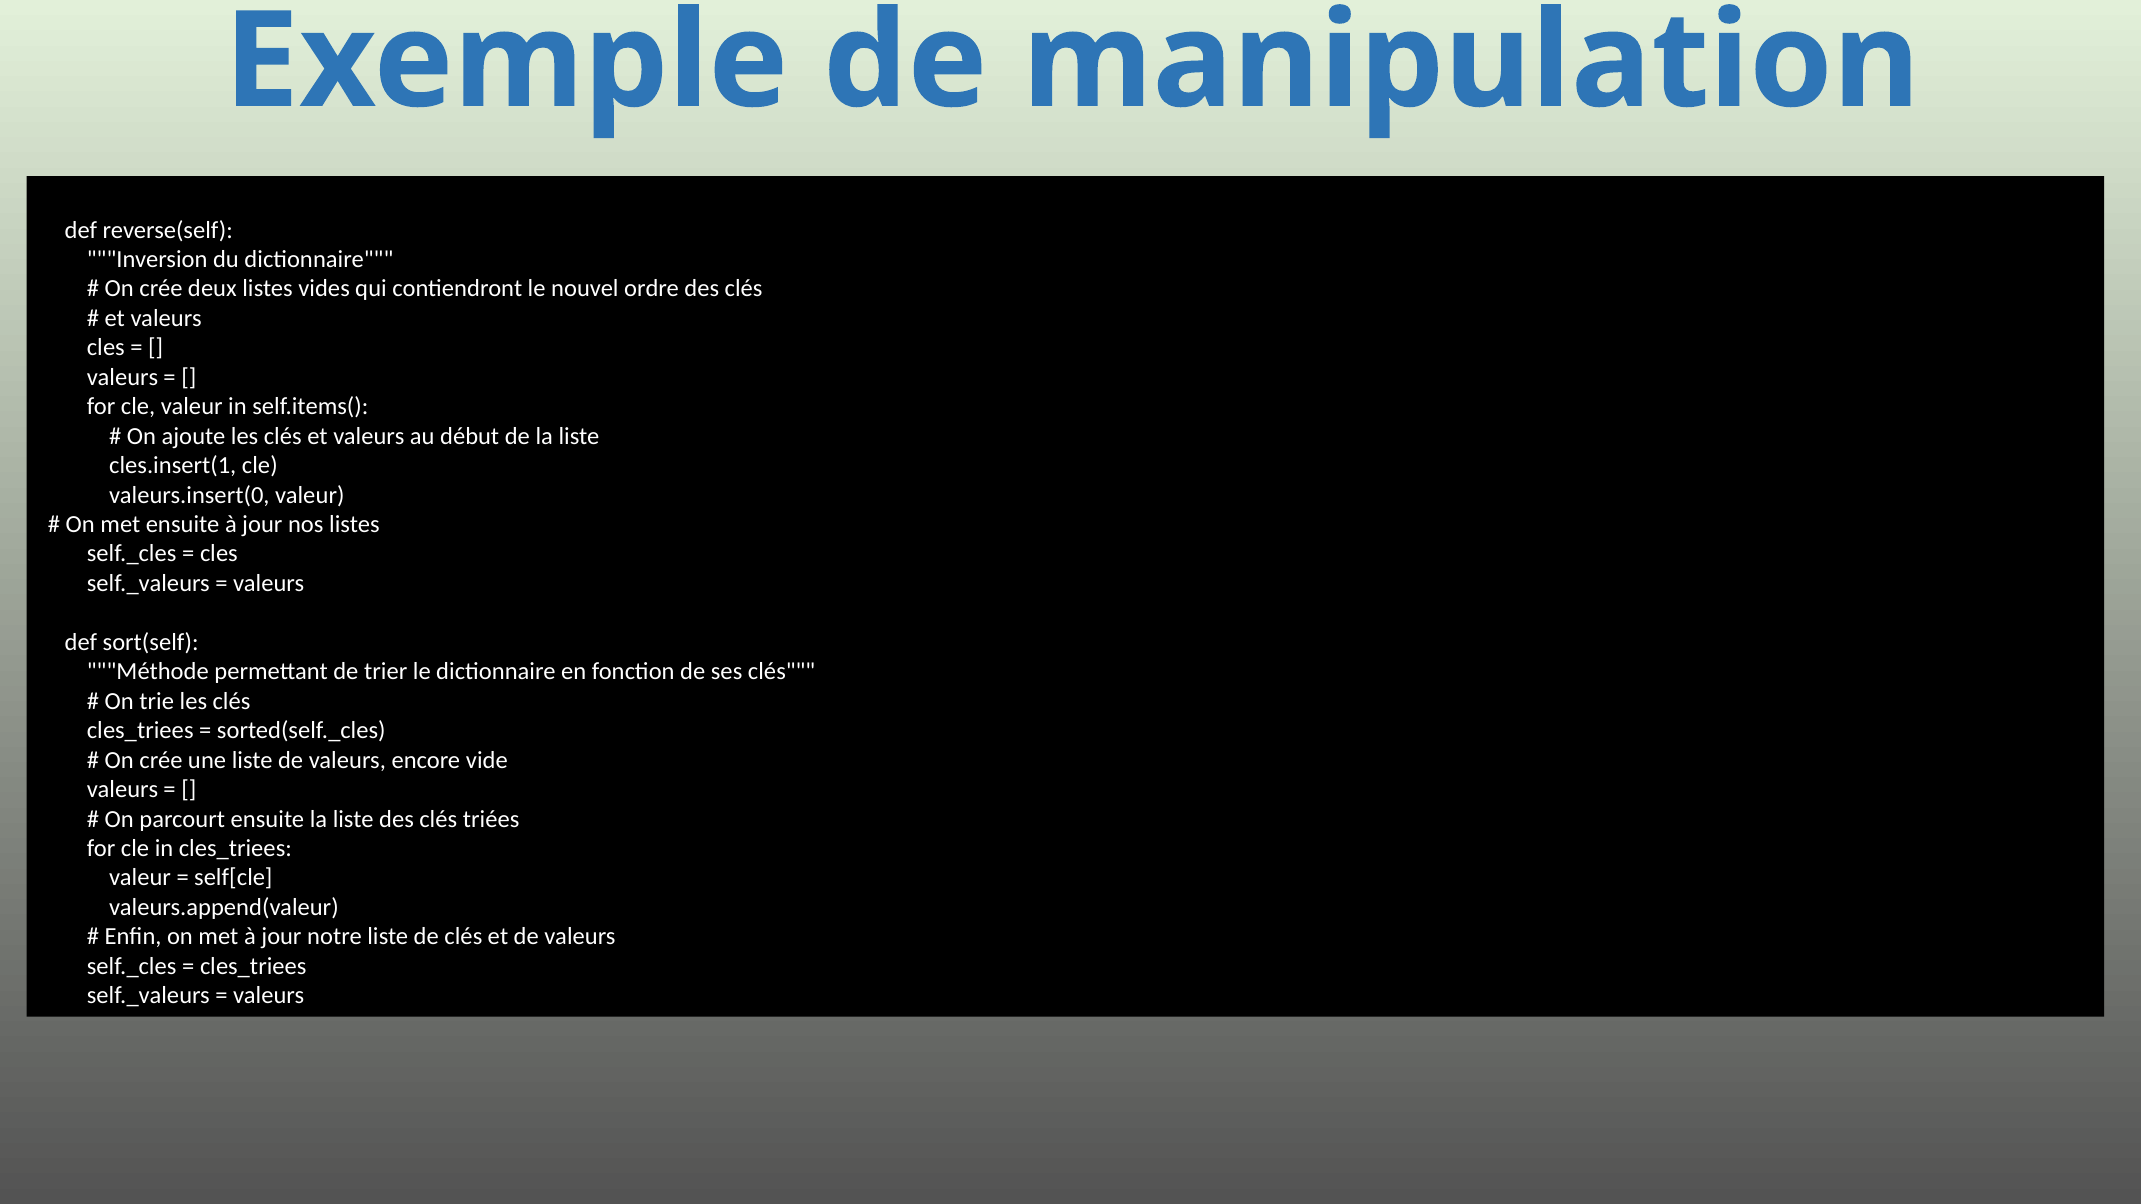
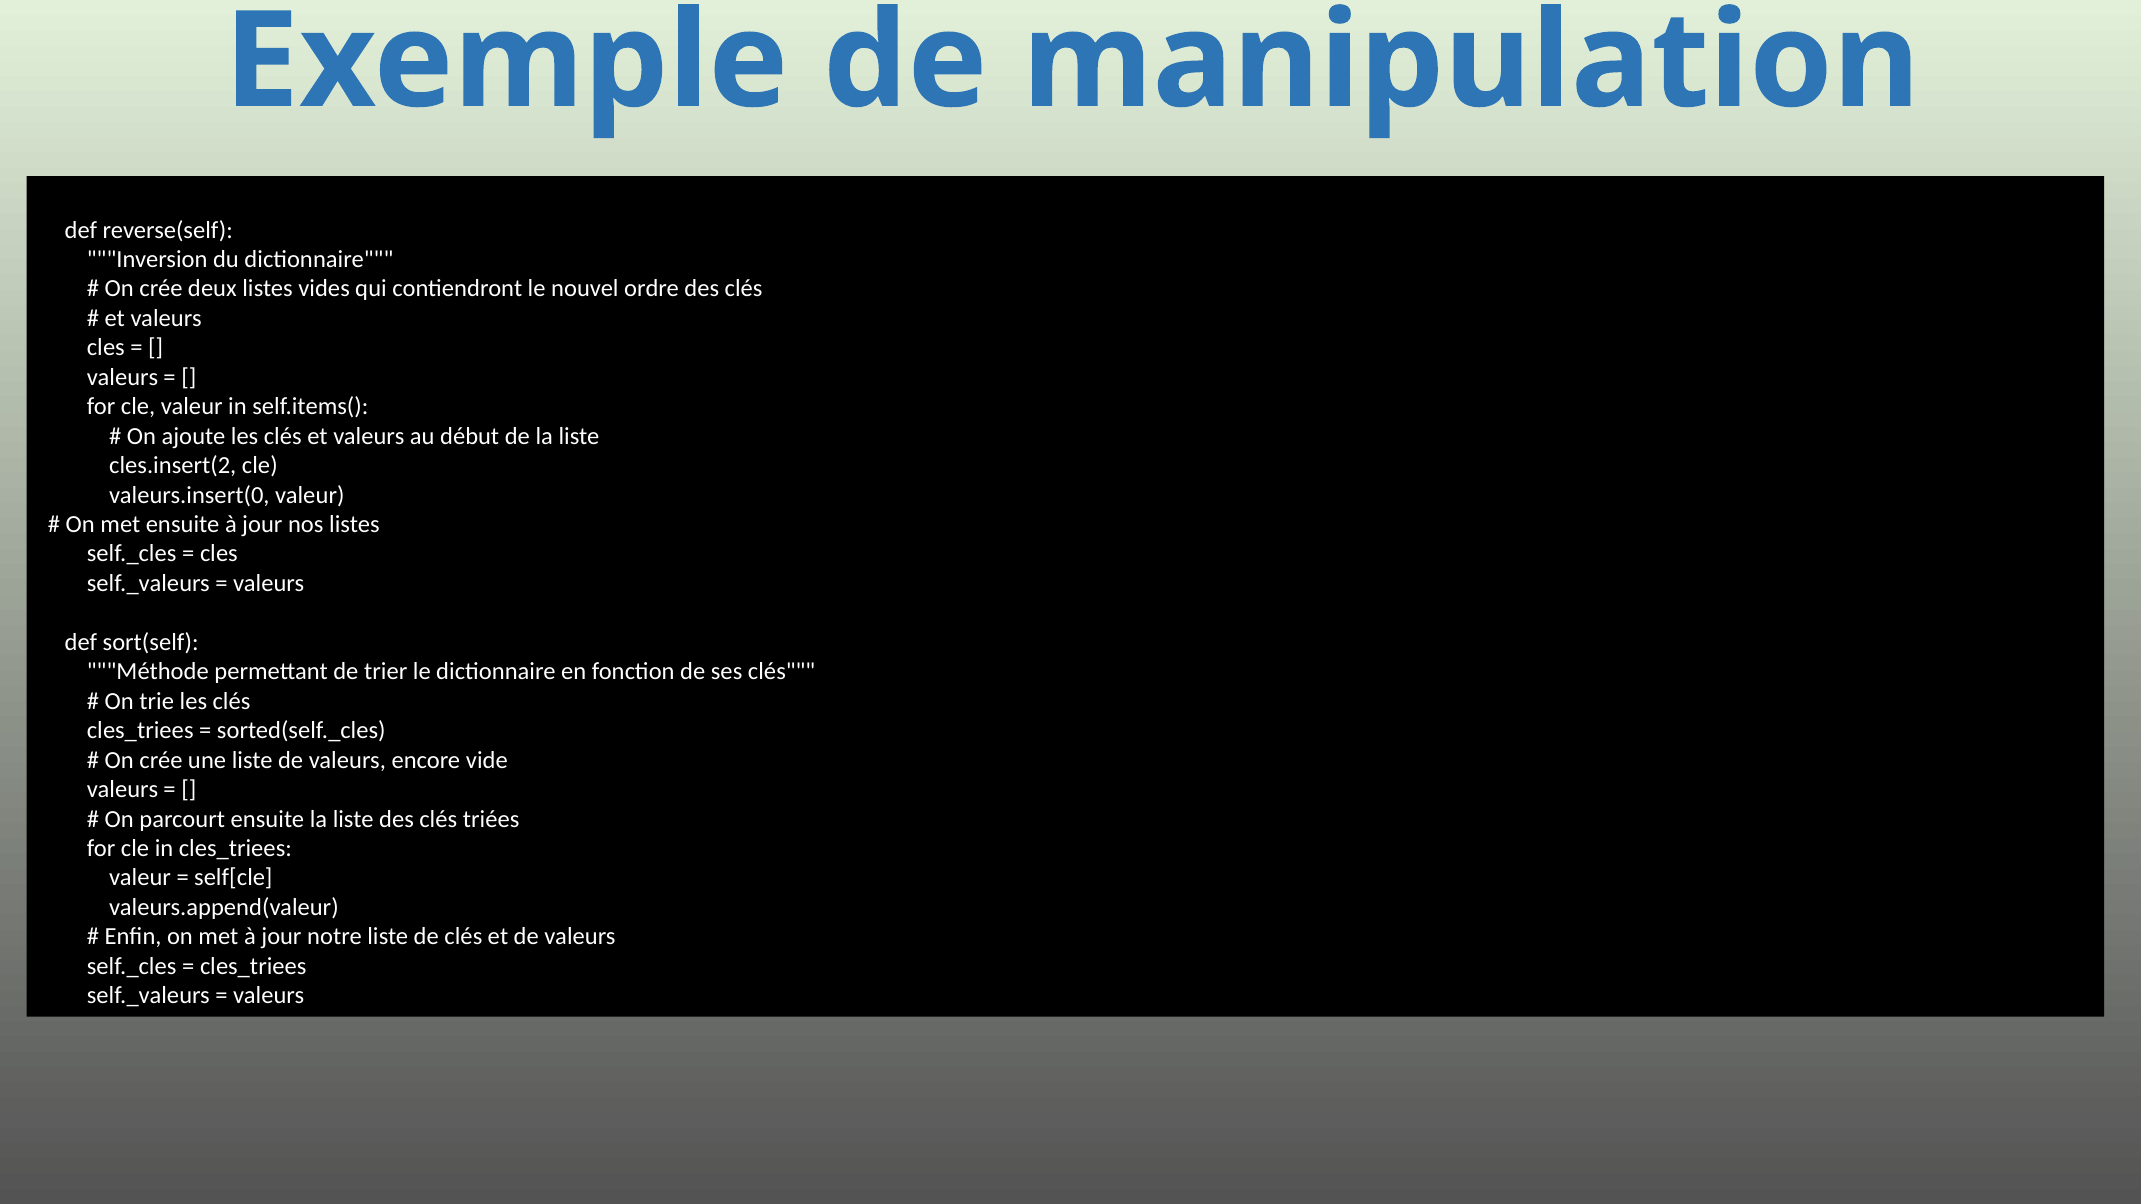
cles.insert(1: cles.insert(1 -> cles.insert(2
